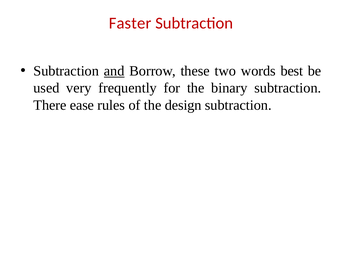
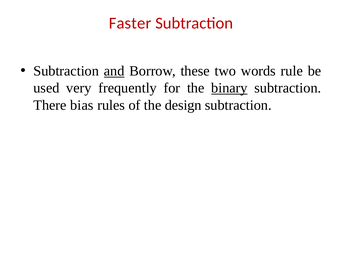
best: best -> rule
binary underline: none -> present
ease: ease -> bias
